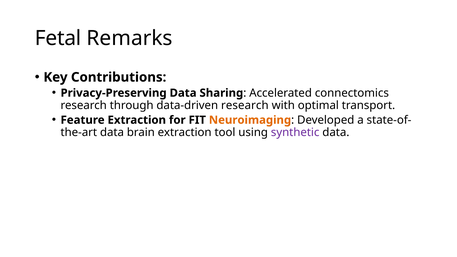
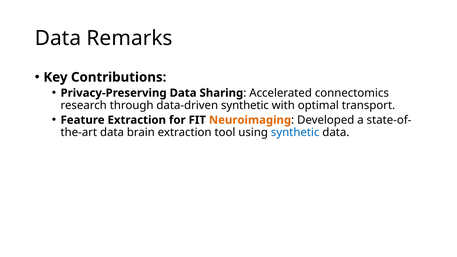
Fetal at (58, 38): Fetal -> Data
data-driven research: research -> synthetic
synthetic at (295, 132) colour: purple -> blue
